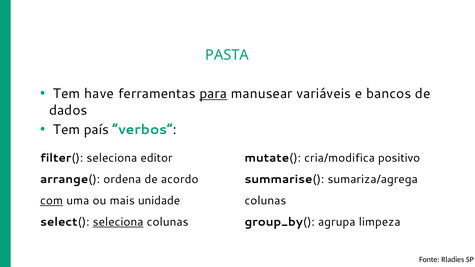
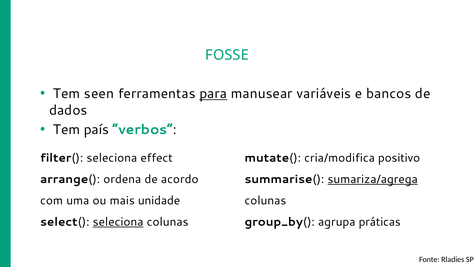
PASTA: PASTA -> FOSSE
have: have -> seen
editor: editor -> effect
sumariza/agrega underline: none -> present
com underline: present -> none
limpeza: limpeza -> práticas
